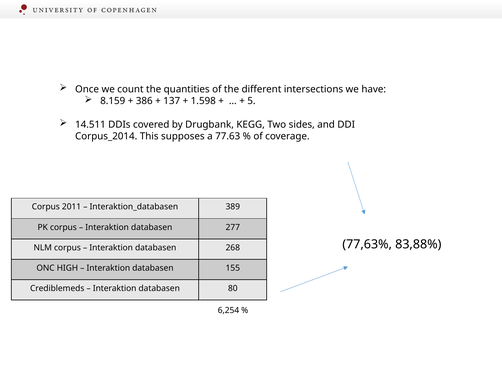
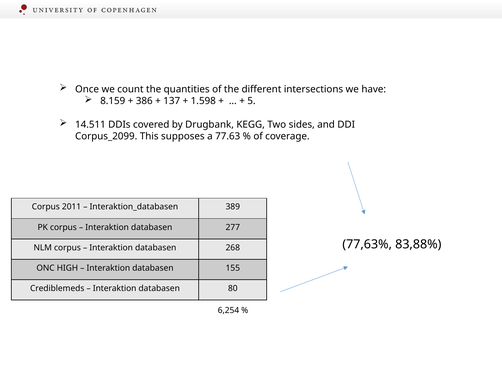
Corpus_2014: Corpus_2014 -> Corpus_2099
